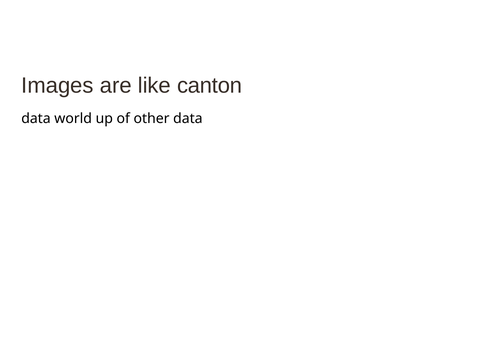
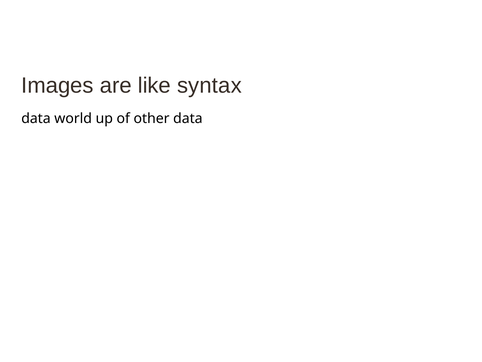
canton: canton -> syntax
